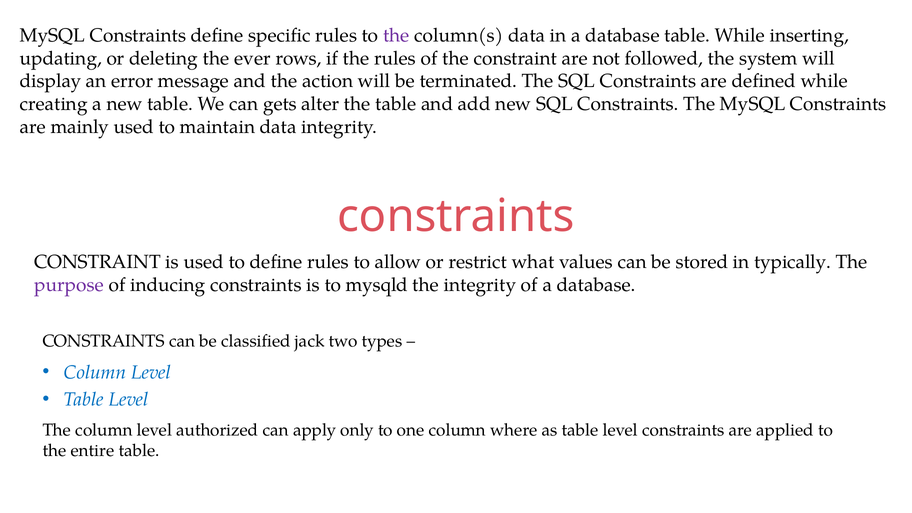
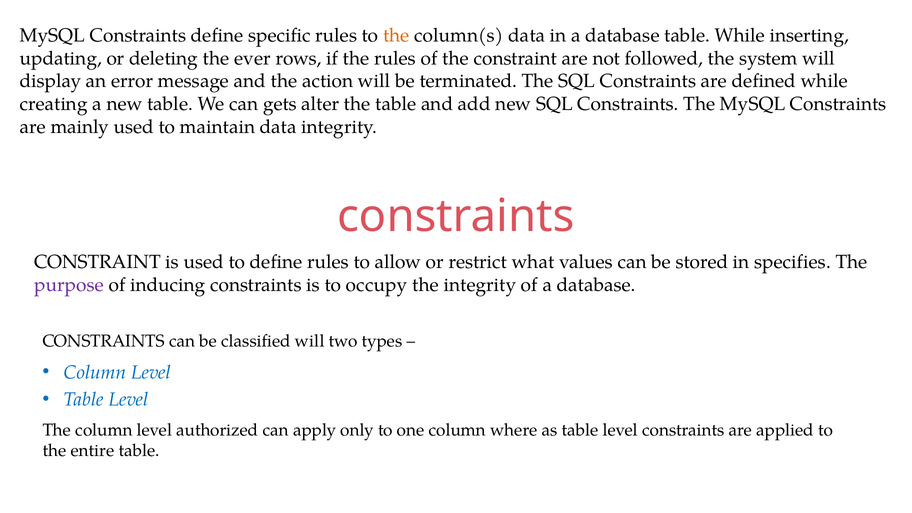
the at (396, 36) colour: purple -> orange
typically: typically -> specifies
mysqld: mysqld -> occupy
classified jack: jack -> will
